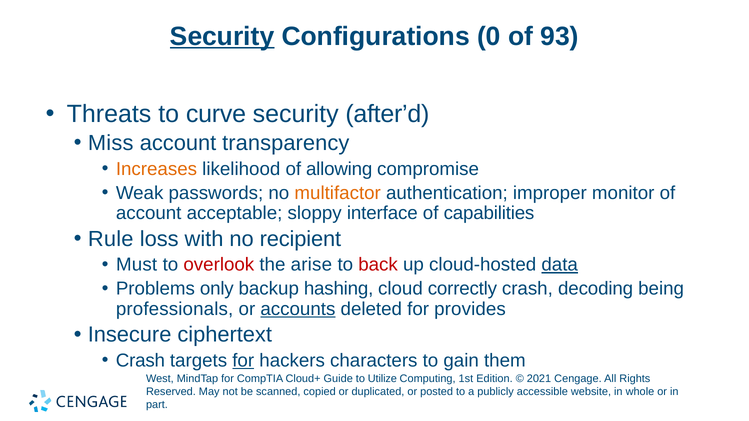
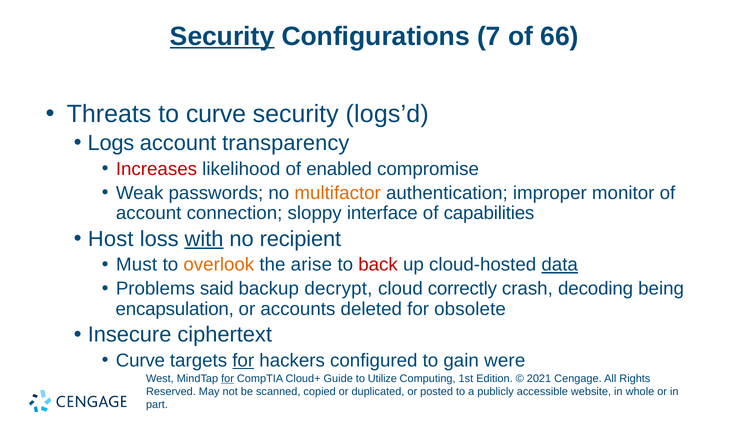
0: 0 -> 7
93: 93 -> 66
after’d: after’d -> logs’d
Miss: Miss -> Logs
Increases colour: orange -> red
allowing: allowing -> enabled
acceptable: acceptable -> connection
Rule: Rule -> Host
with underline: none -> present
overlook colour: red -> orange
only: only -> said
hashing: hashing -> decrypt
professionals: professionals -> encapsulation
accounts underline: present -> none
provides: provides -> obsolete
Crash at (140, 361): Crash -> Curve
characters: characters -> configured
them: them -> were
for at (228, 379) underline: none -> present
